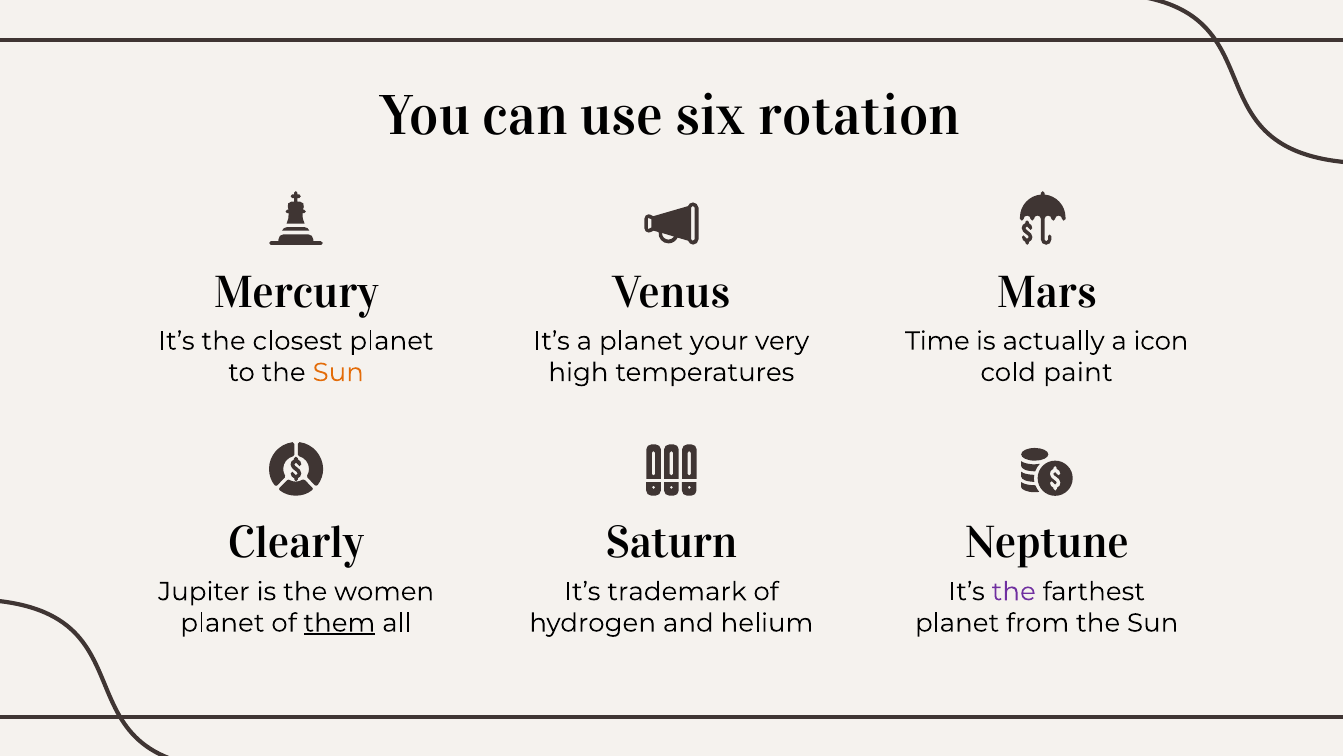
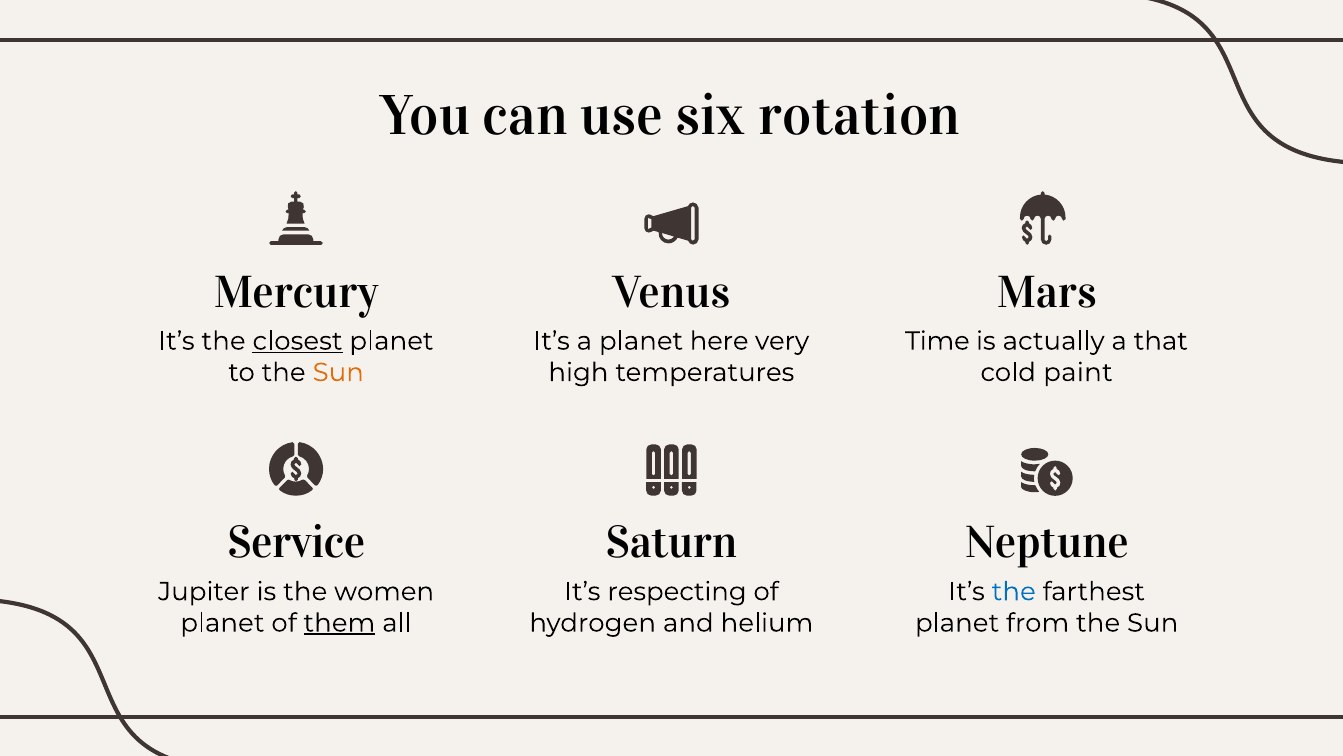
closest underline: none -> present
your: your -> here
icon: icon -> that
Clearly: Clearly -> Service
trademark: trademark -> respecting
the at (1014, 591) colour: purple -> blue
